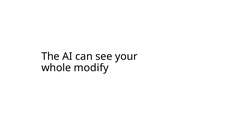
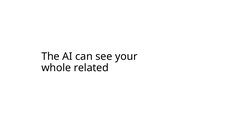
modify: modify -> related
